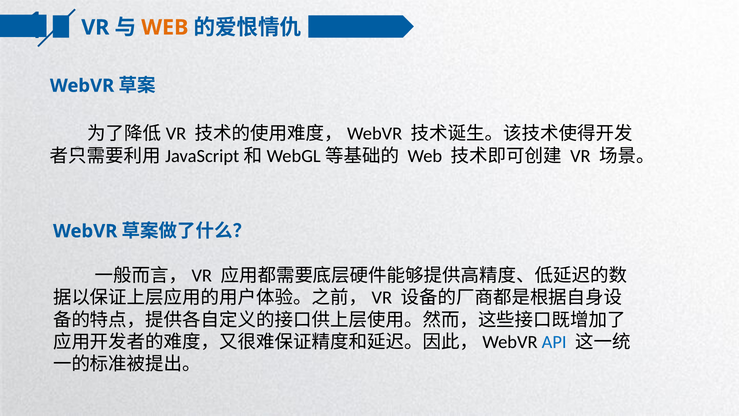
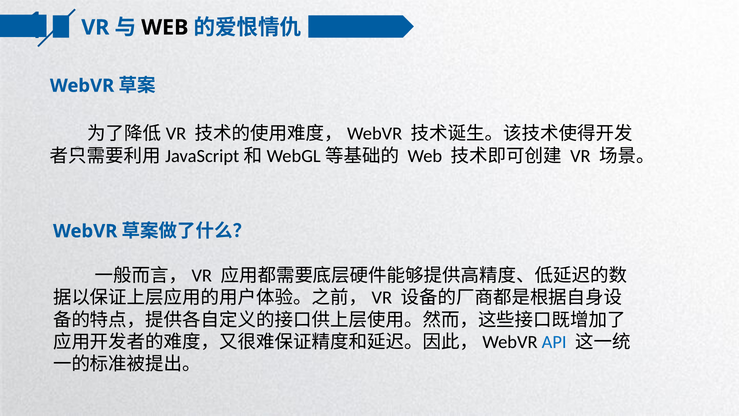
WEB at (165, 27) colour: orange -> black
